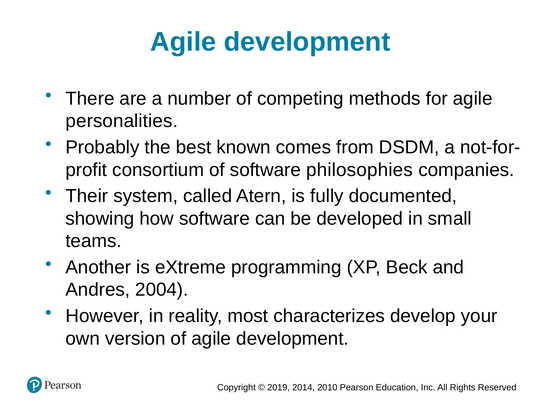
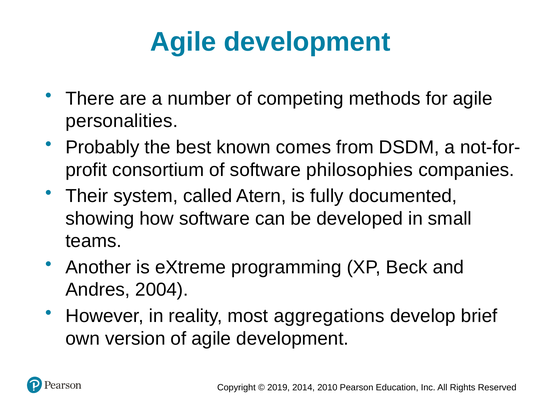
characterizes: characterizes -> aggregations
your: your -> brief
